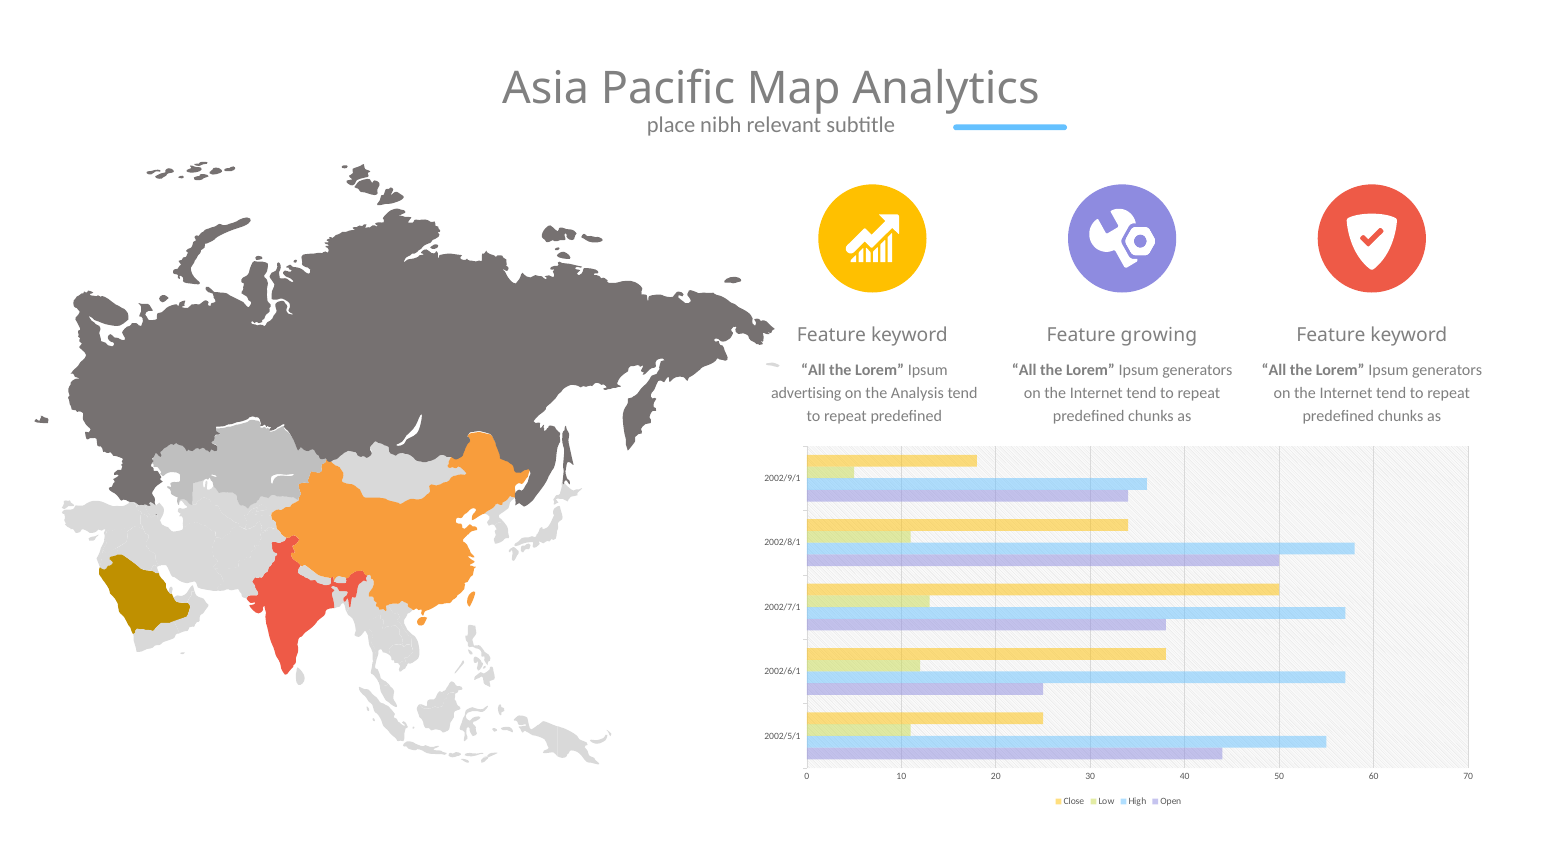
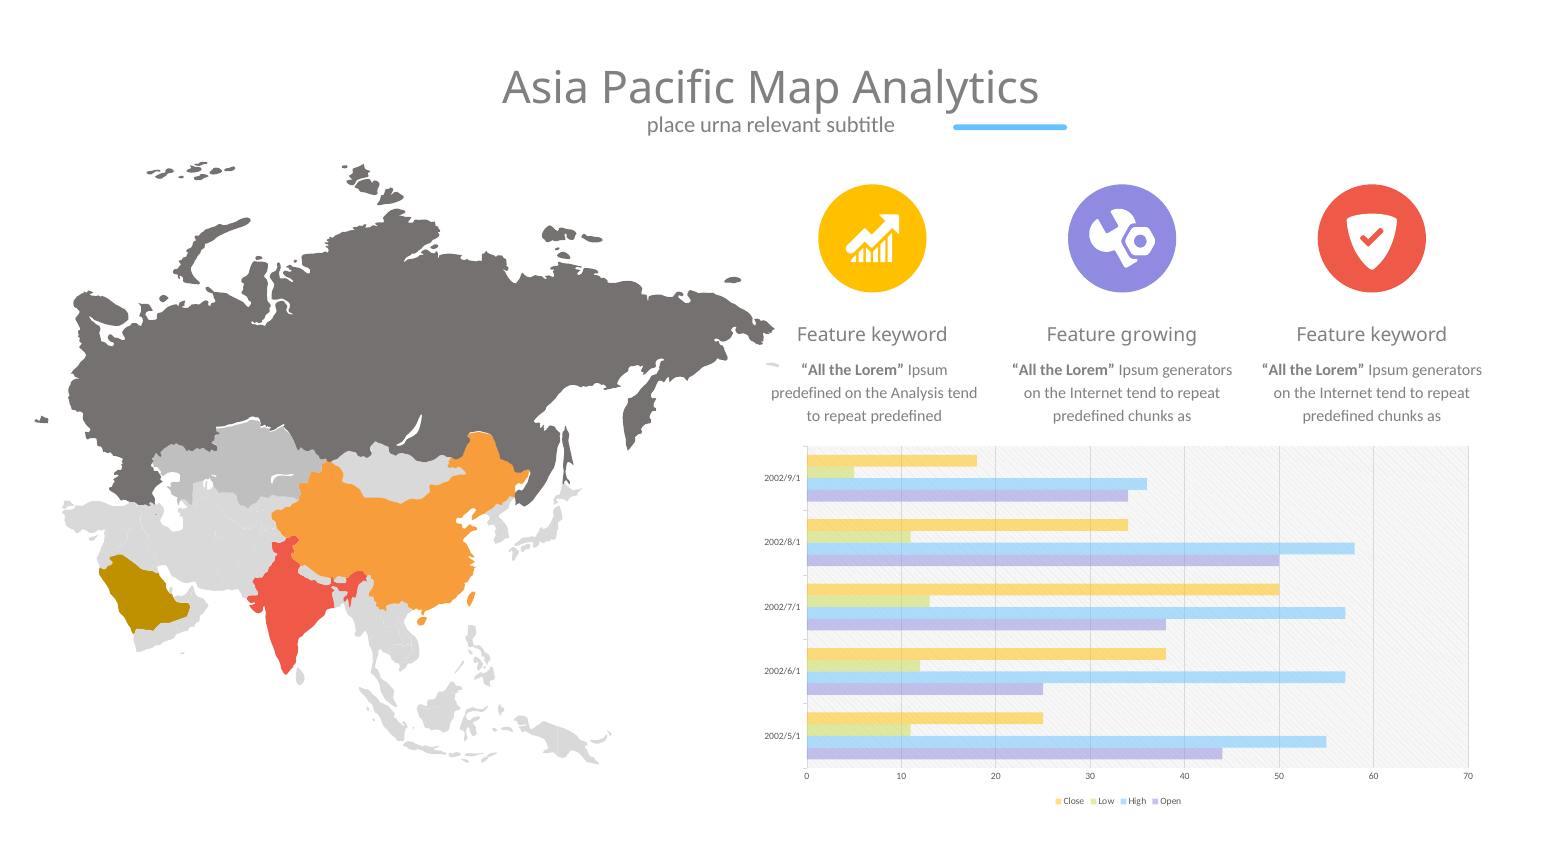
nibh: nibh -> urna
advertising at (806, 393): advertising -> predefined
